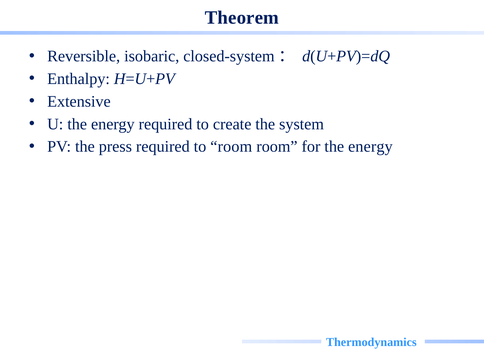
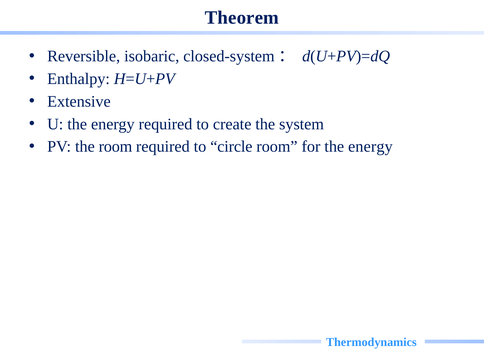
the press: press -> room
to room: room -> circle
